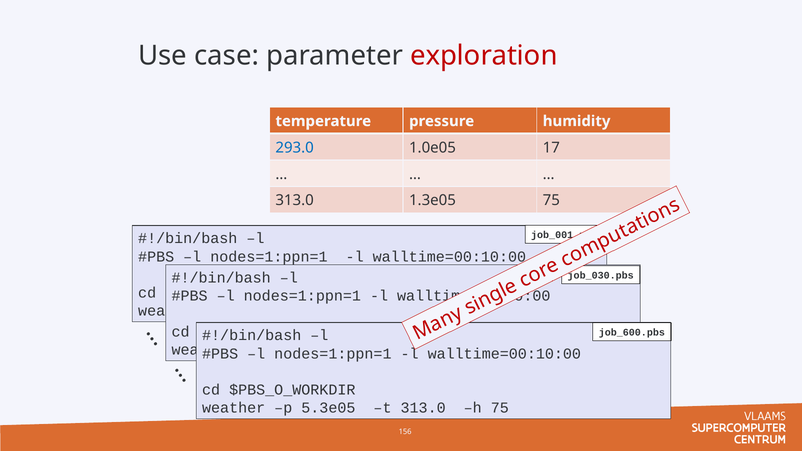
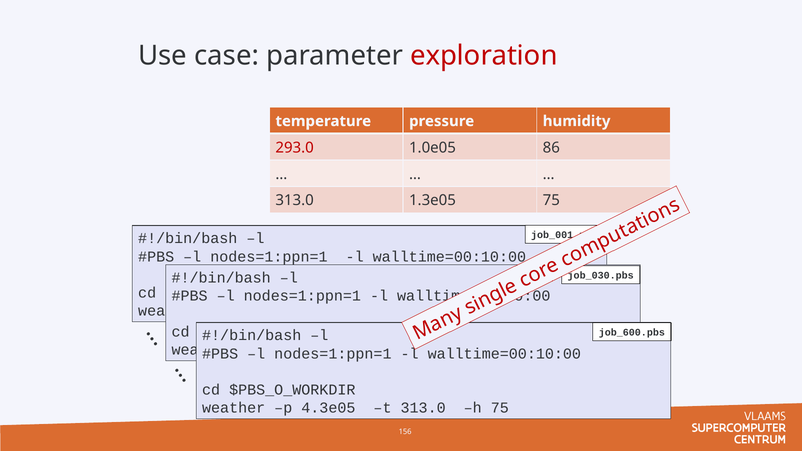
293.0 at (295, 148) colour: blue -> red
17: 17 -> 86
5.3e05: 5.3e05 -> 4.3e05
